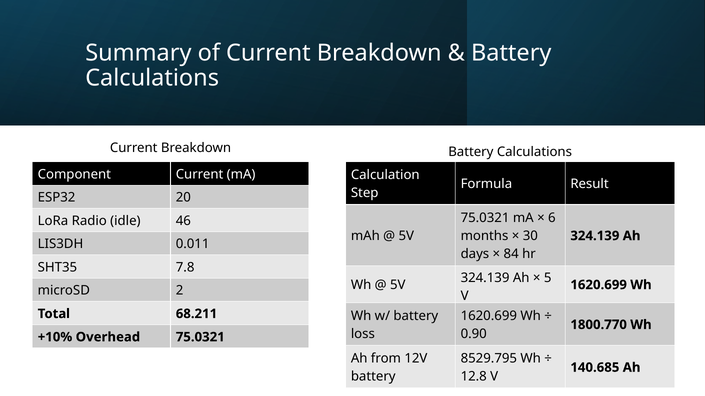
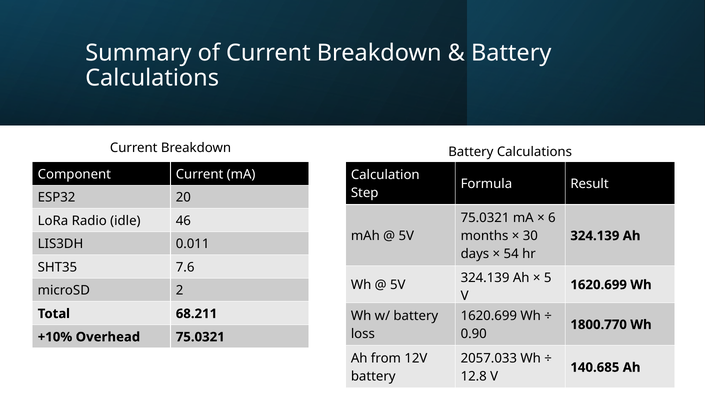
84: 84 -> 54
7.8: 7.8 -> 7.6
8529.795: 8529.795 -> 2057.033
